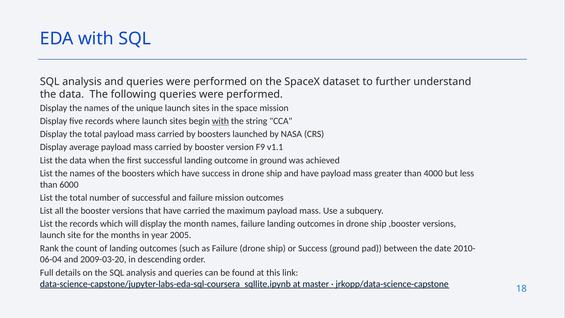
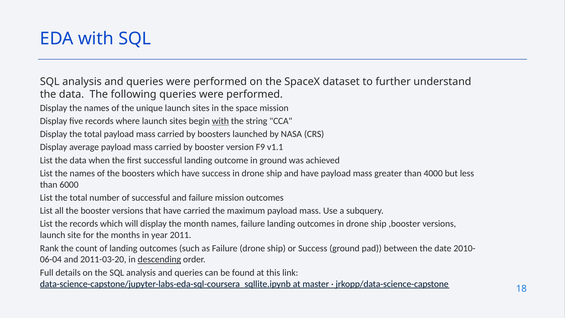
2005: 2005 -> 2011
2009-03-20: 2009-03-20 -> 2011-03-20
descending underline: none -> present
